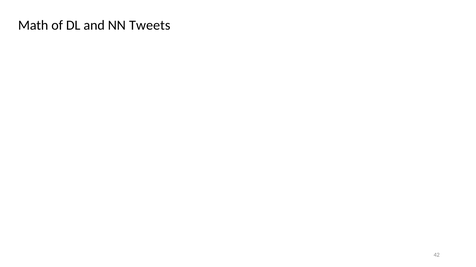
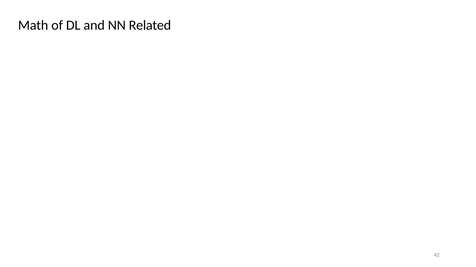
Tweets: Tweets -> Related
